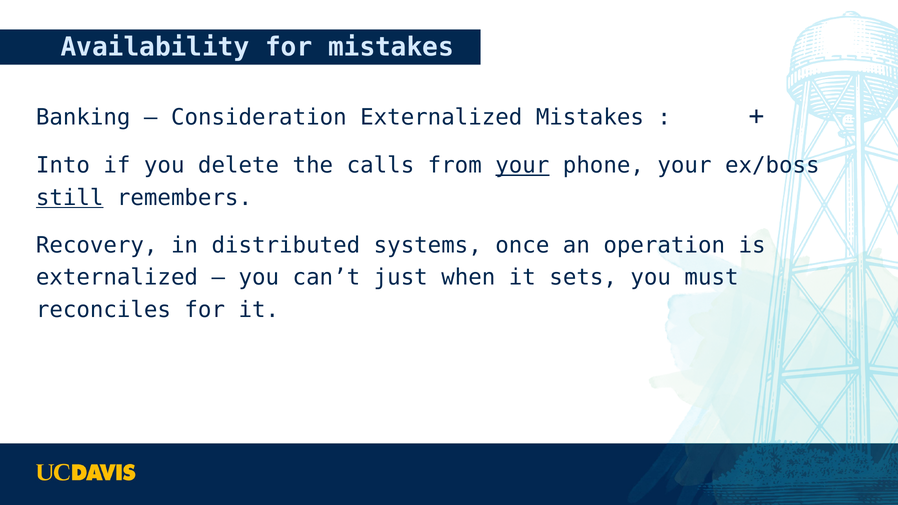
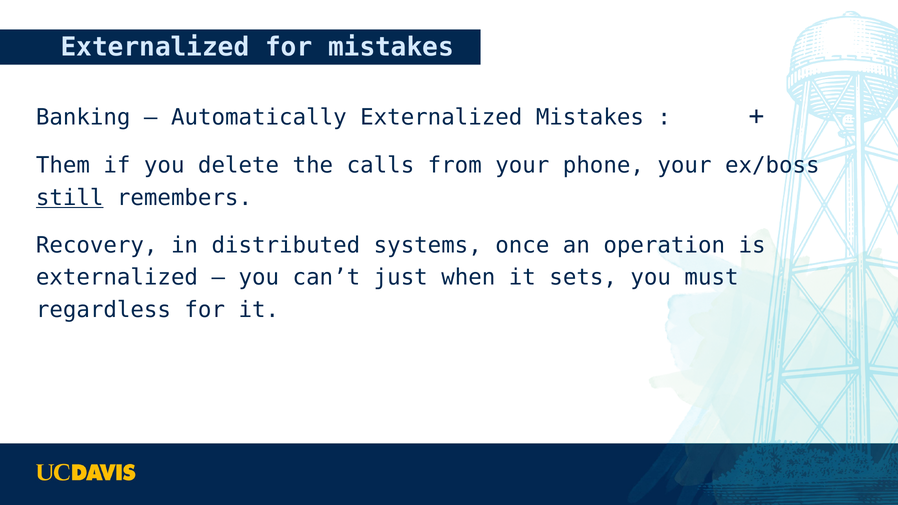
Availability at (155, 47): Availability -> Externalized
Consideration: Consideration -> Automatically
Into: Into -> Them
your at (522, 166) underline: present -> none
reconciles: reconciles -> regardless
